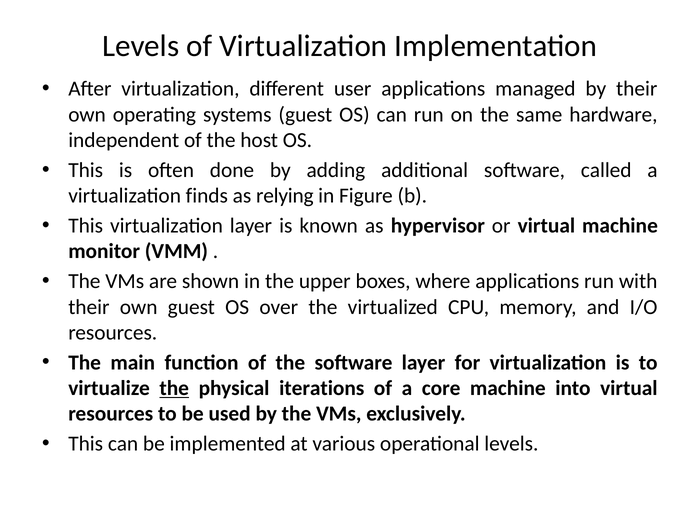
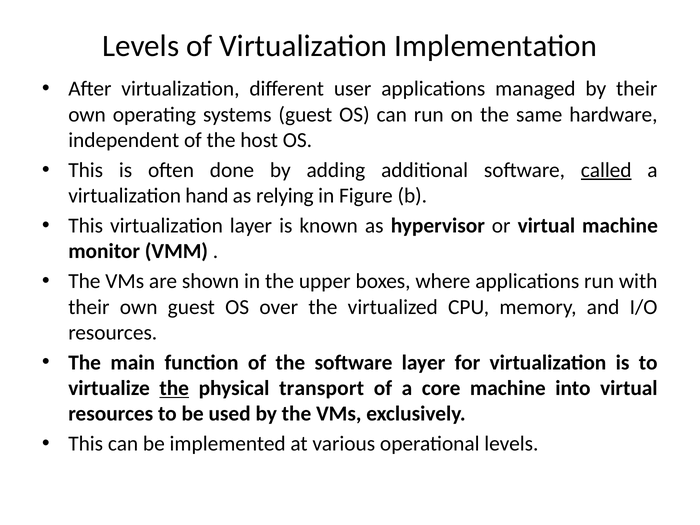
called underline: none -> present
finds: finds -> hand
iterations: iterations -> transport
